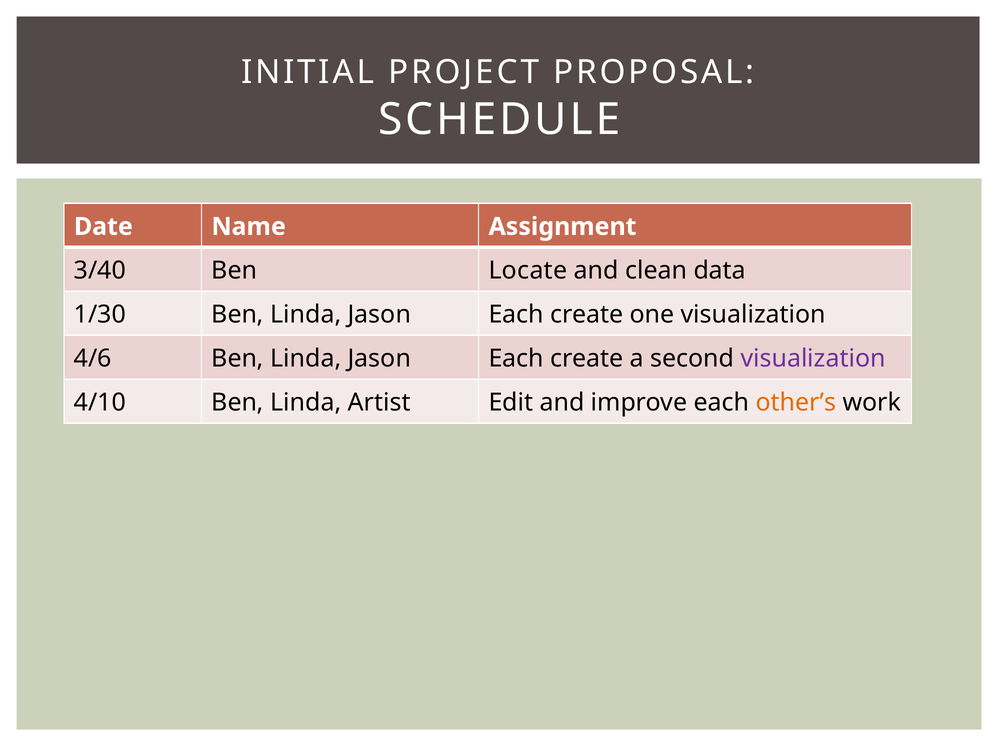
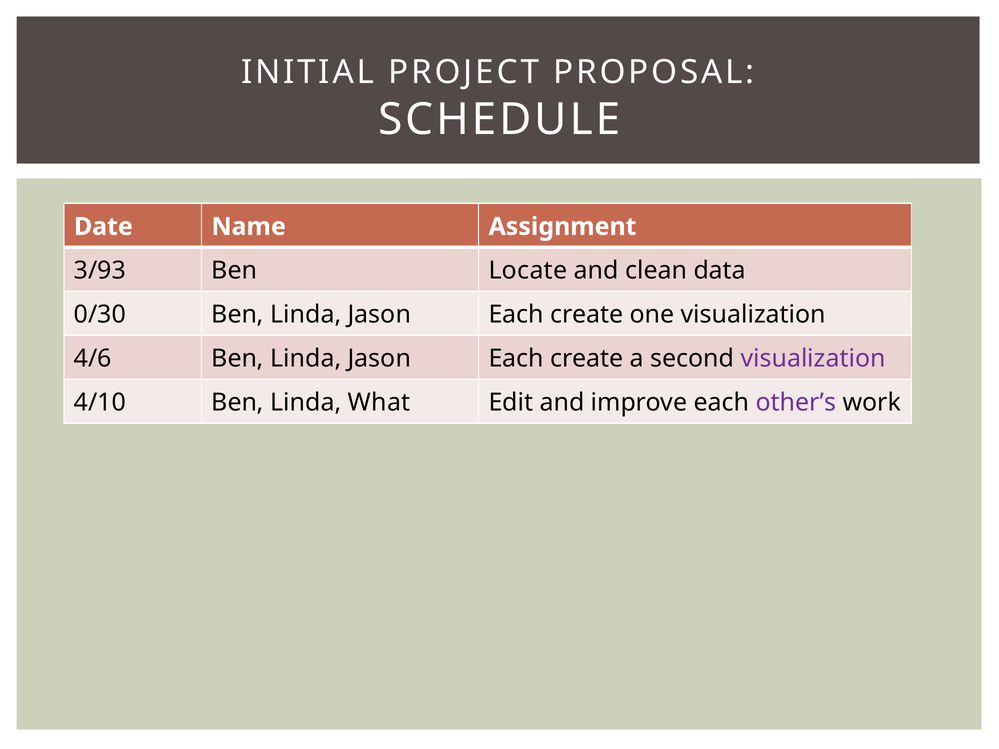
3/40: 3/40 -> 3/93
1/30: 1/30 -> 0/30
Artist: Artist -> What
other’s colour: orange -> purple
